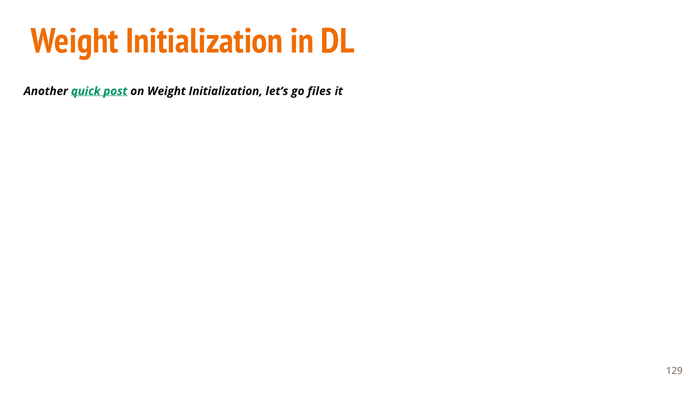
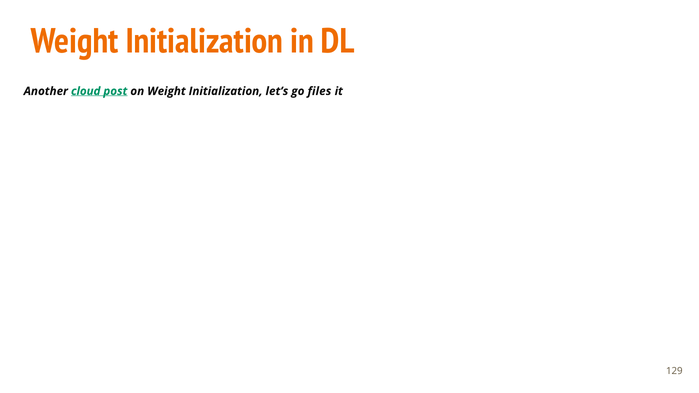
quick: quick -> cloud
